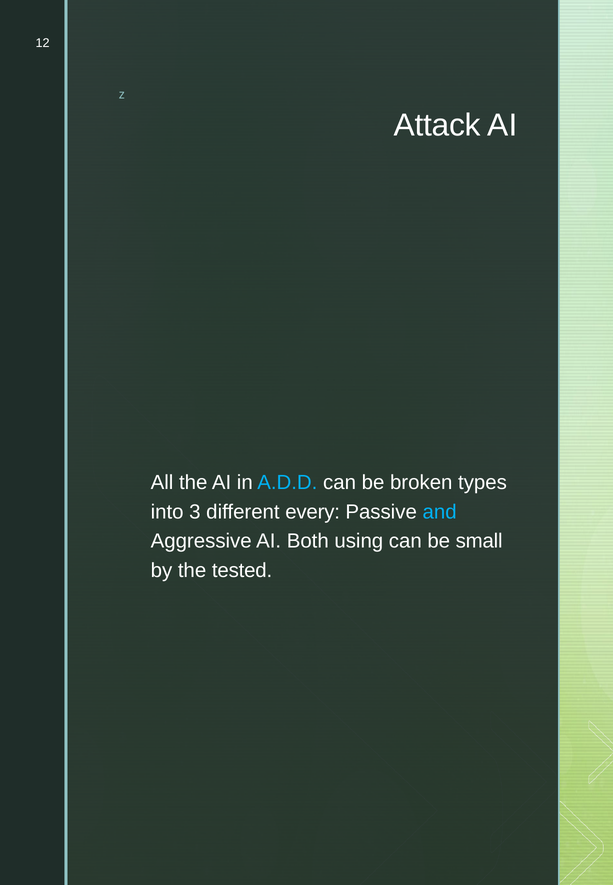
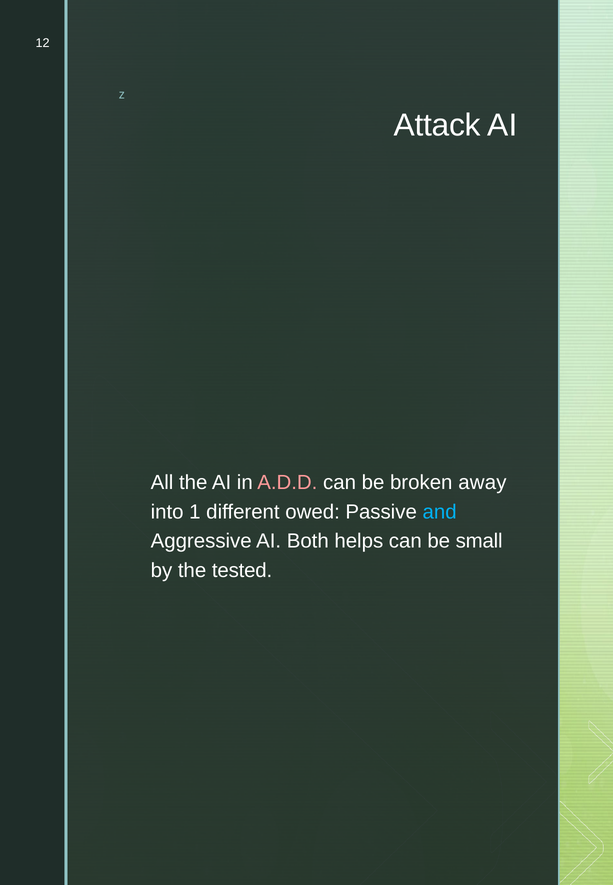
A.D.D colour: light blue -> pink
types: types -> away
3: 3 -> 1
every: every -> owed
using: using -> helps
